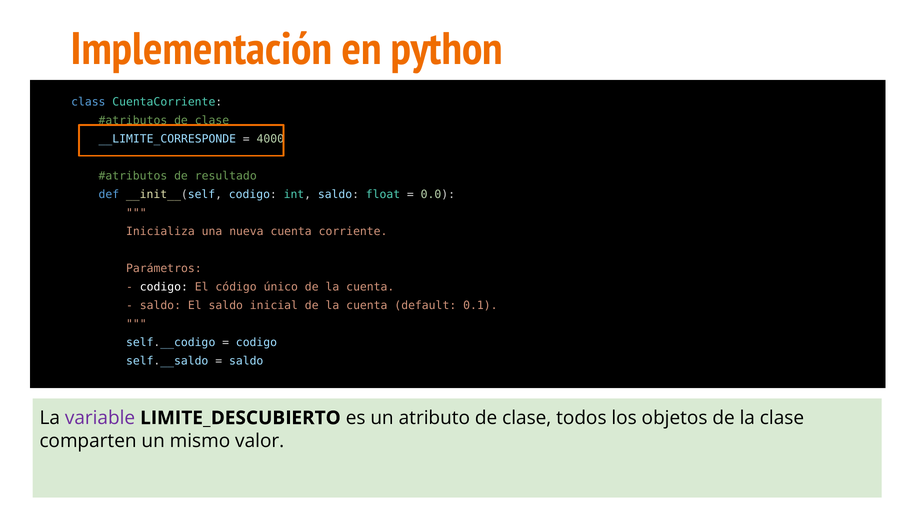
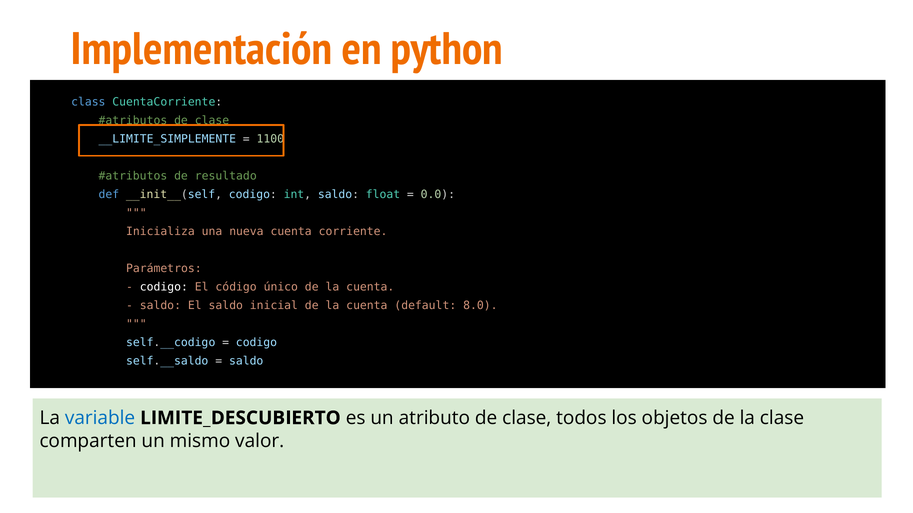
__LIMITE_CORRESPONDE: __LIMITE_CORRESPONDE -> __LIMITE_SIMPLEMENTE
4000: 4000 -> 1100
0.1: 0.1 -> 8.0
variable colour: purple -> blue
